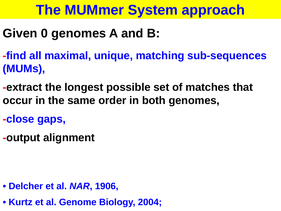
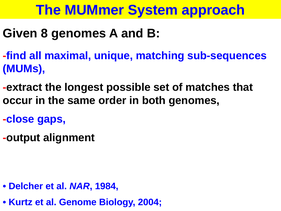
0: 0 -> 8
1906: 1906 -> 1984
